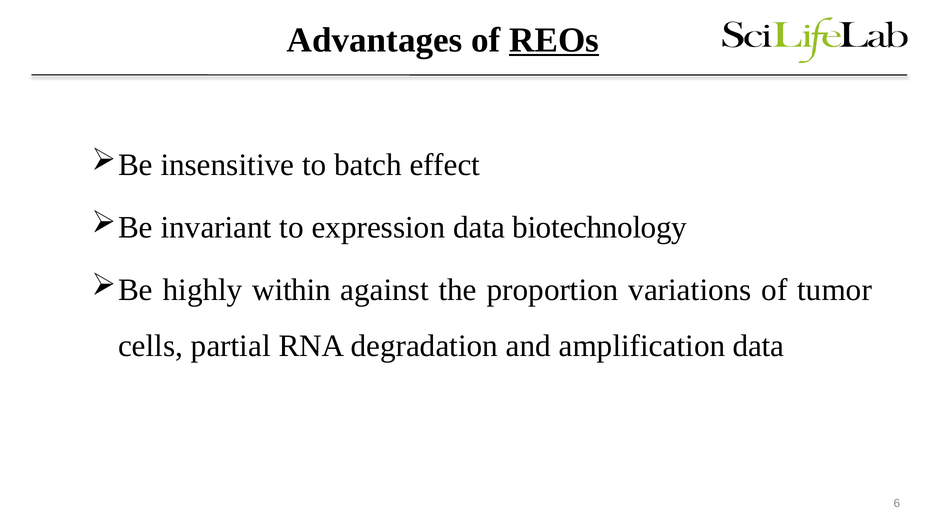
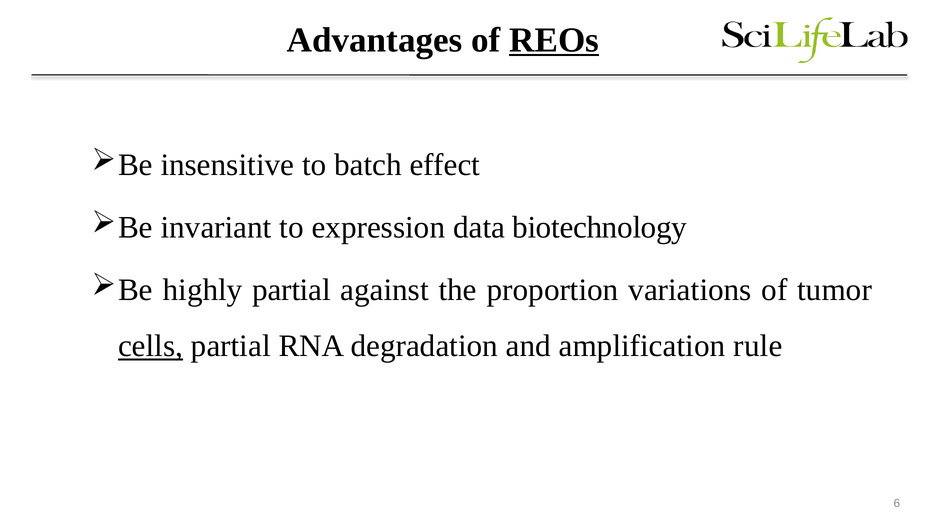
highly within: within -> partial
cells underline: none -> present
amplification data: data -> rule
